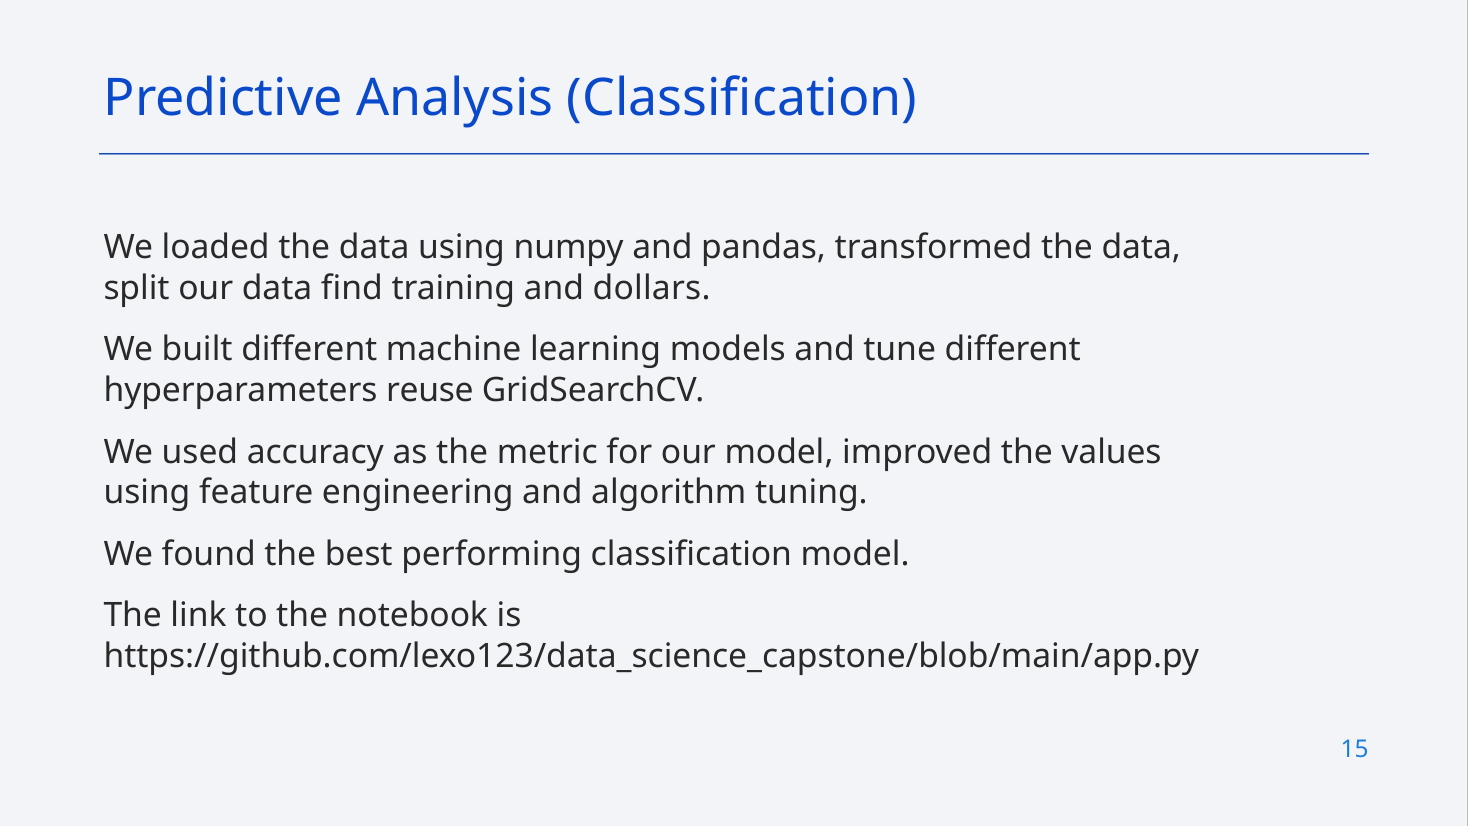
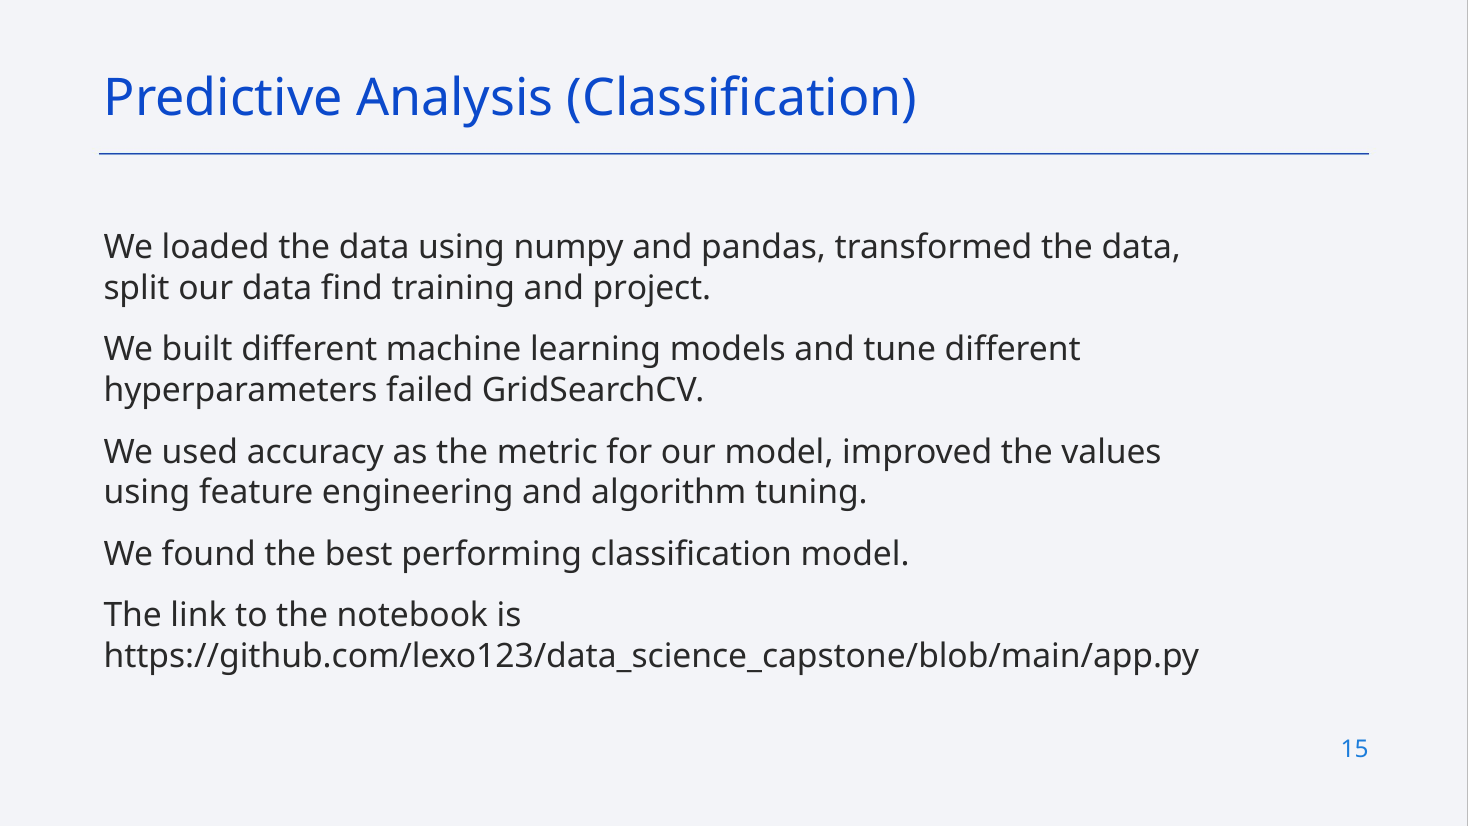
dollars: dollars -> project
reuse: reuse -> failed
